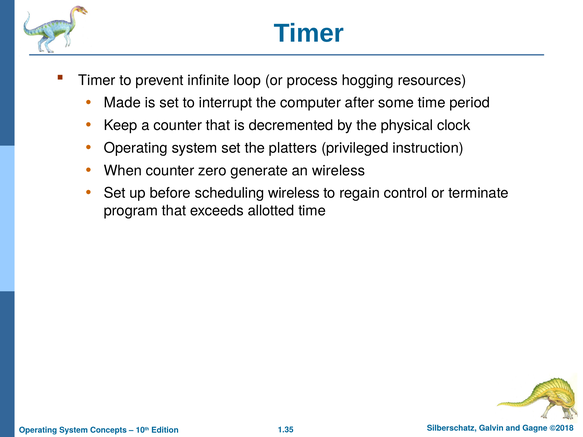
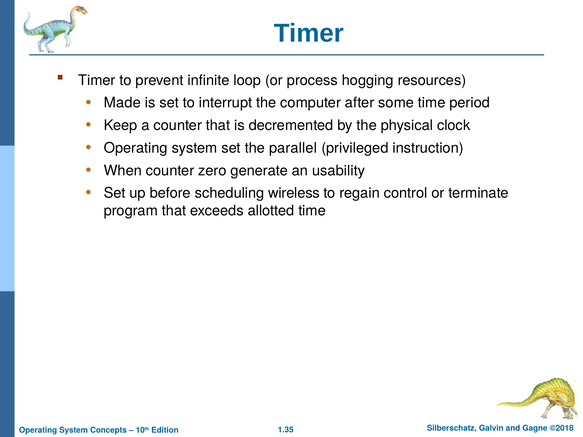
platters: platters -> parallel
an wireless: wireless -> usability
